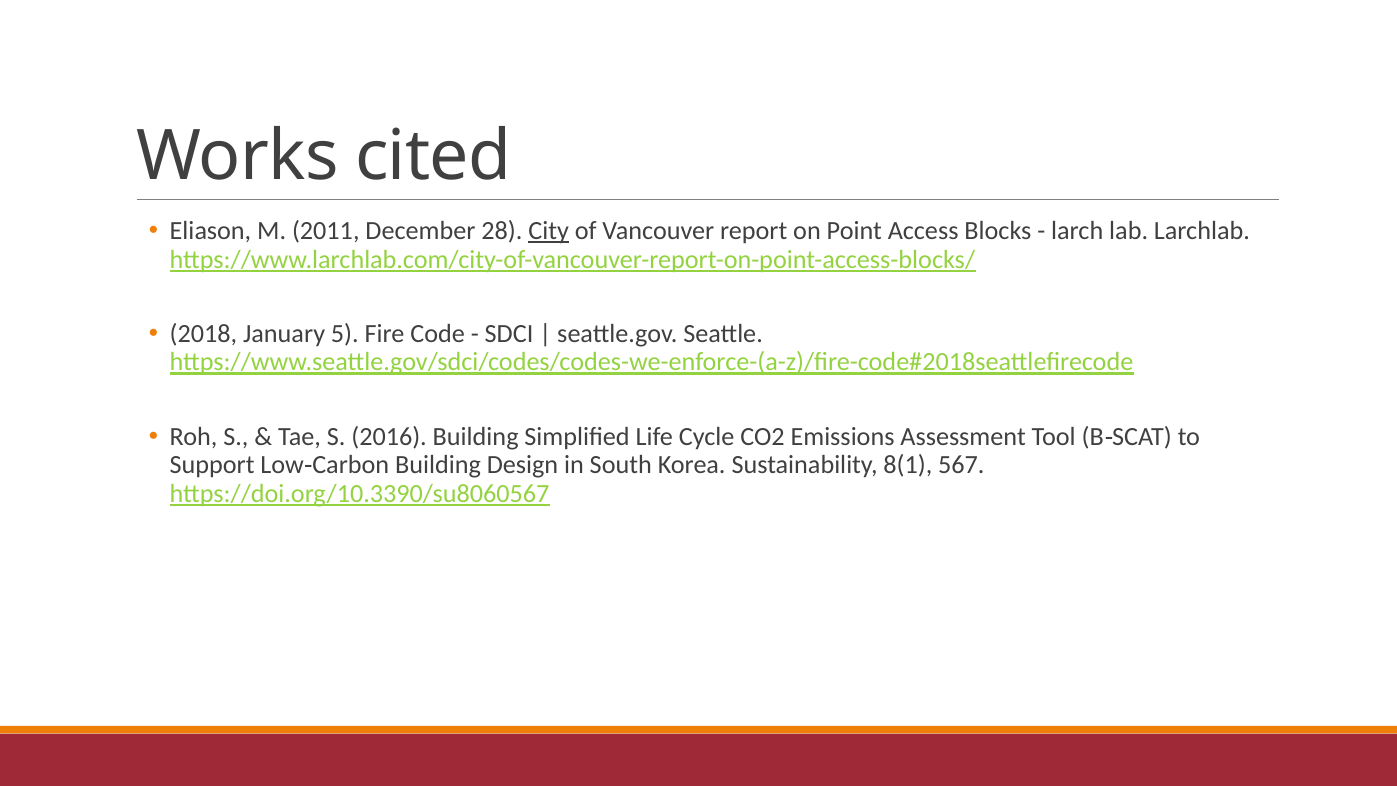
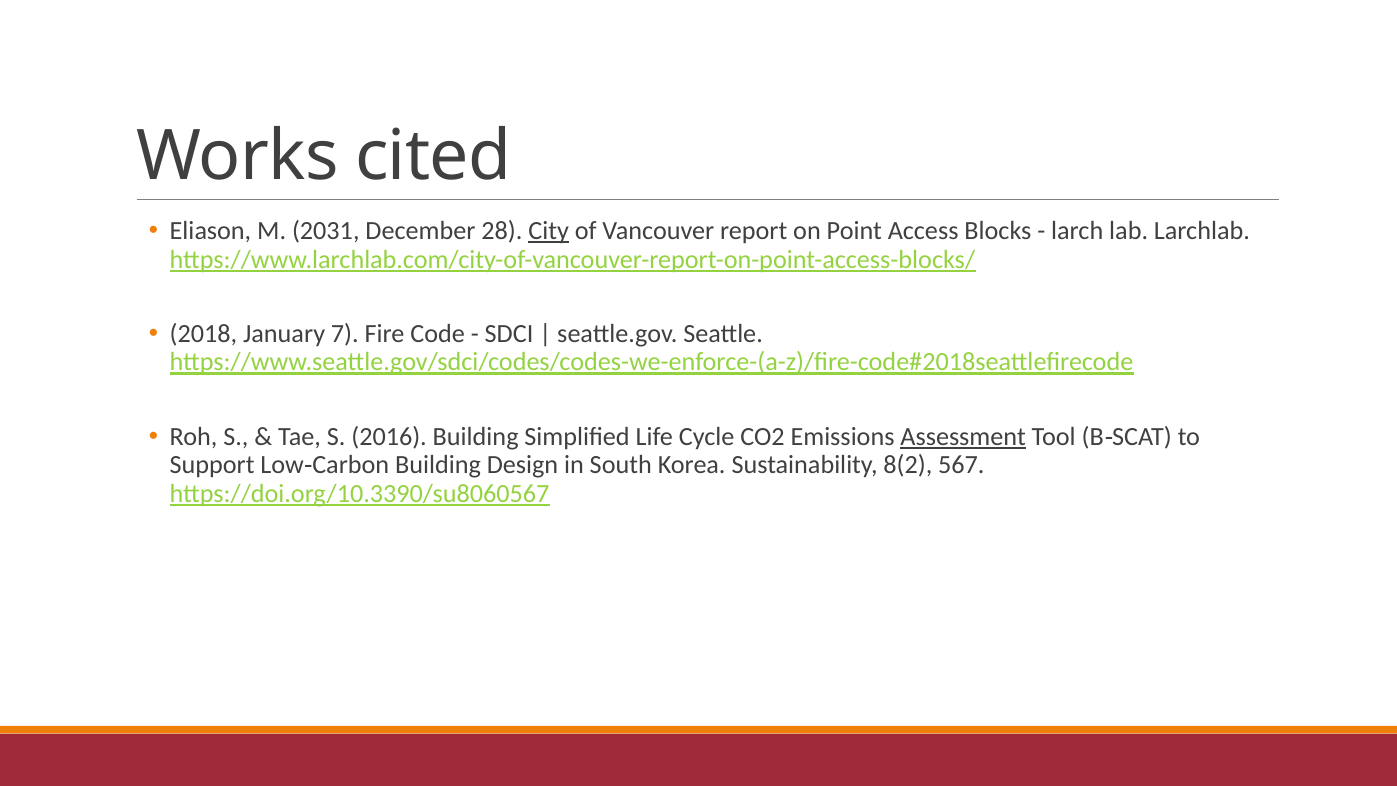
2011: 2011 -> 2031
5: 5 -> 7
Assessment underline: none -> present
8(1: 8(1 -> 8(2
